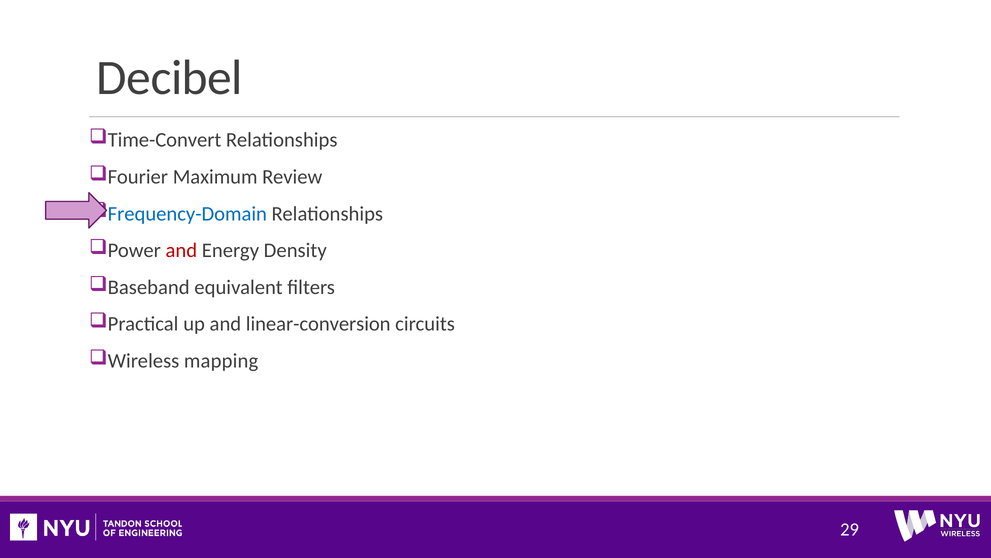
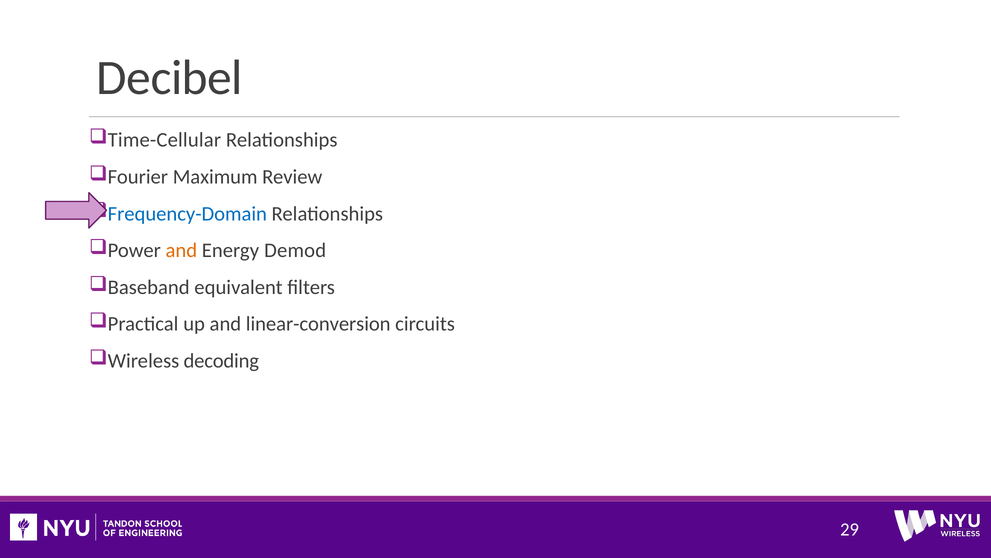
Time-Convert: Time-Convert -> Time-Cellular
and at (181, 250) colour: red -> orange
Density: Density -> Demod
mapping: mapping -> decoding
